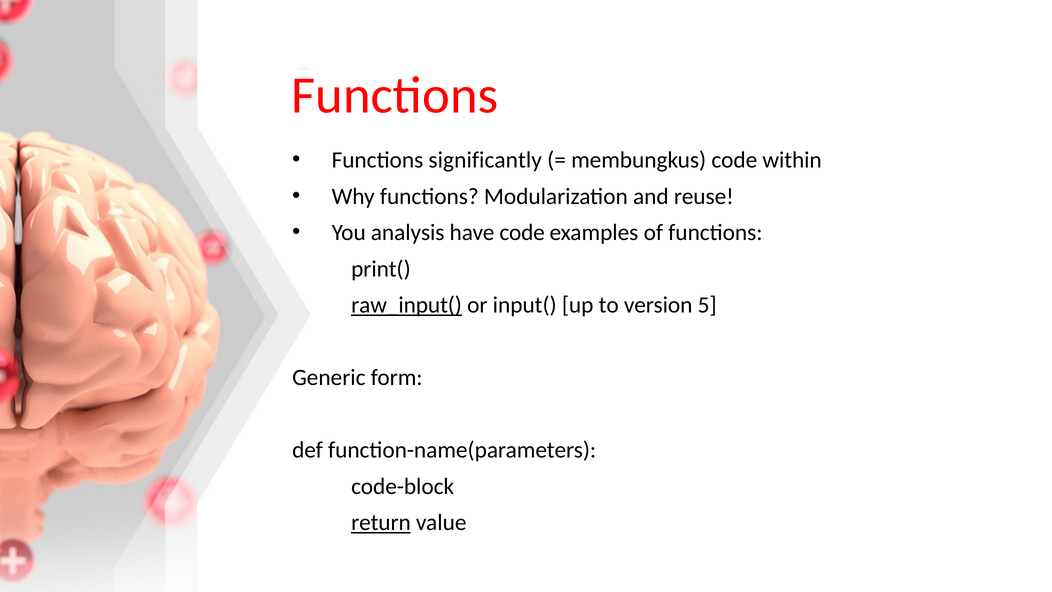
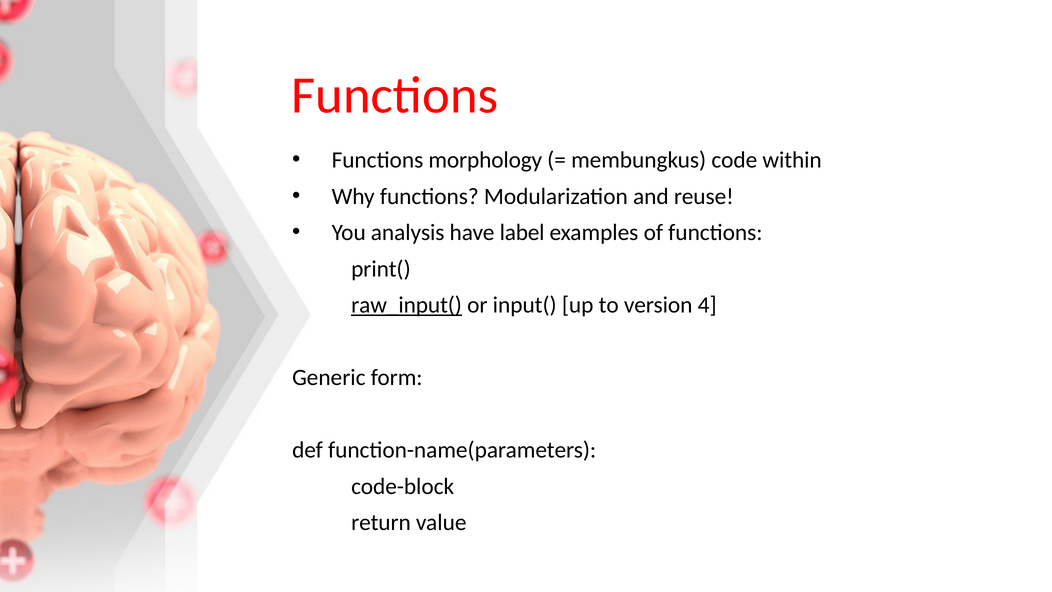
significantly: significantly -> morphology
have code: code -> label
5: 5 -> 4
return underline: present -> none
